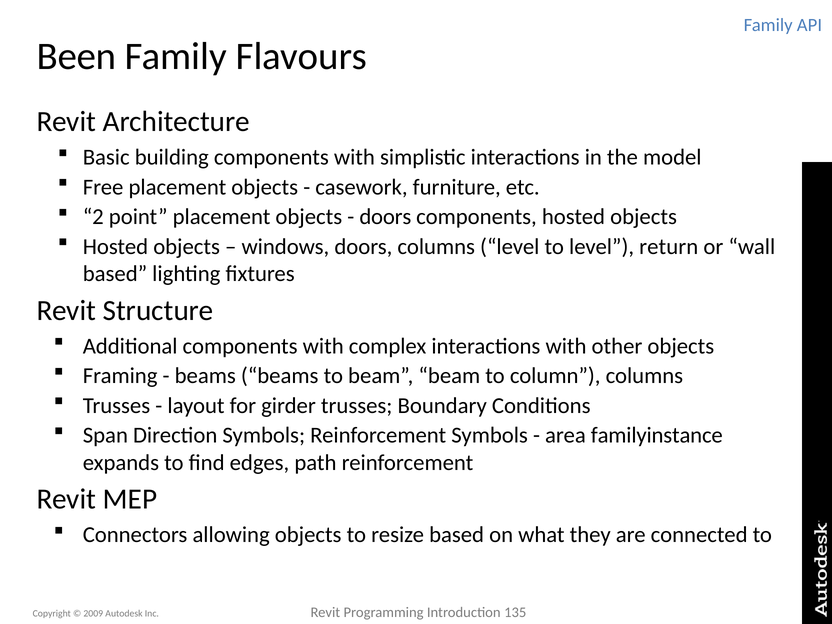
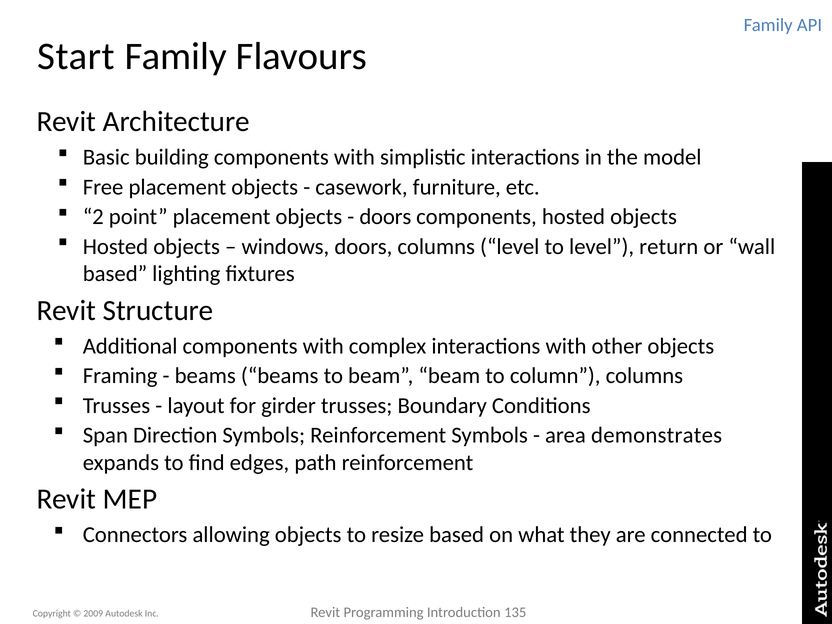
Been: Been -> Start
familyinstance: familyinstance -> demonstrates
